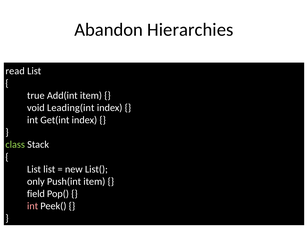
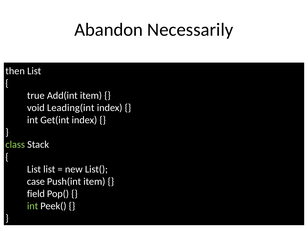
Hierarchies: Hierarchies -> Necessarily
read: read -> then
only: only -> case
int at (33, 206) colour: pink -> light green
